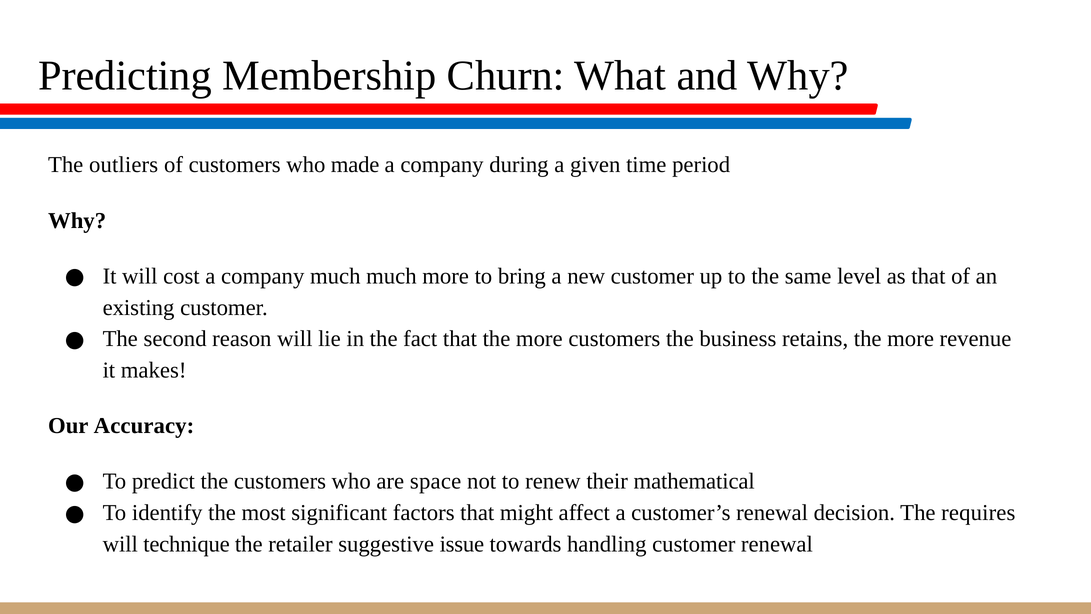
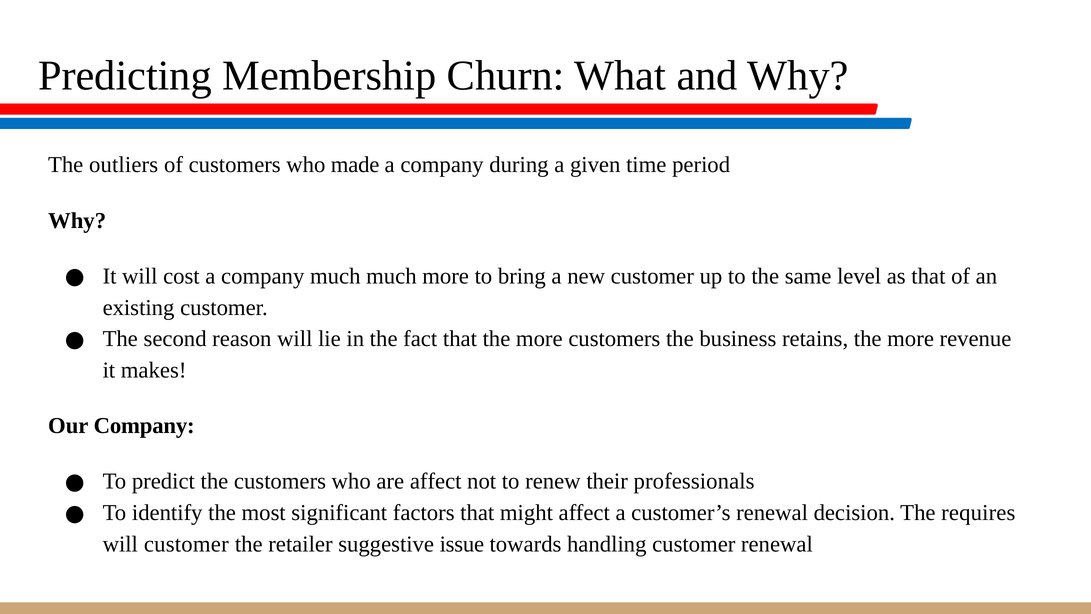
Our Accuracy: Accuracy -> Company
are space: space -> affect
mathematical: mathematical -> professionals
will technique: technique -> customer
